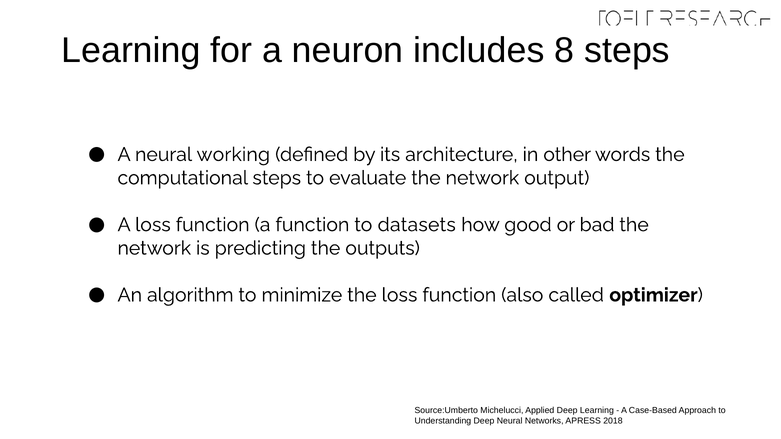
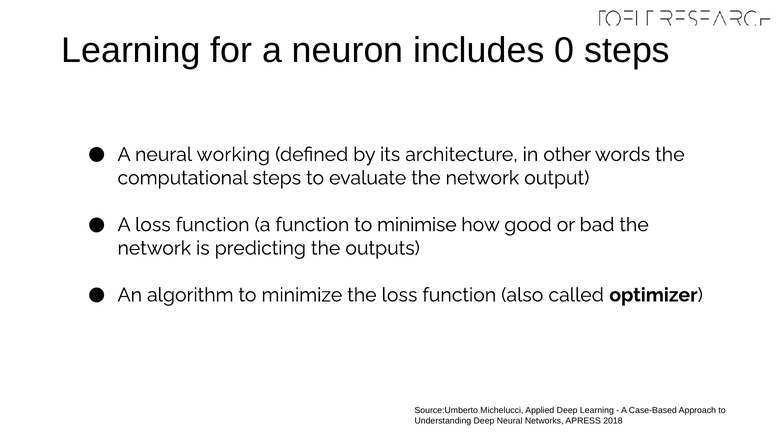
8: 8 -> 0
datasets: datasets -> minimise
